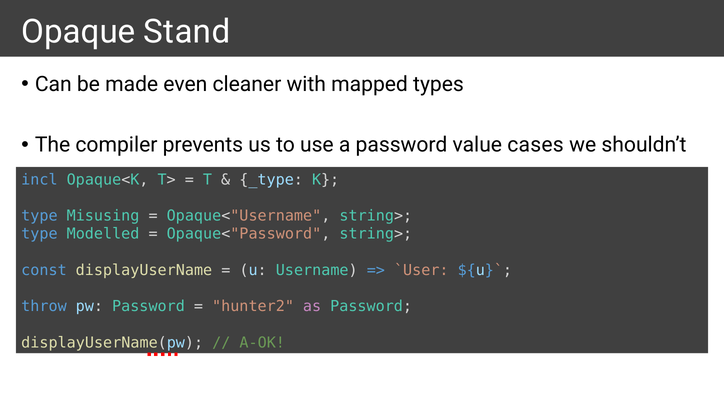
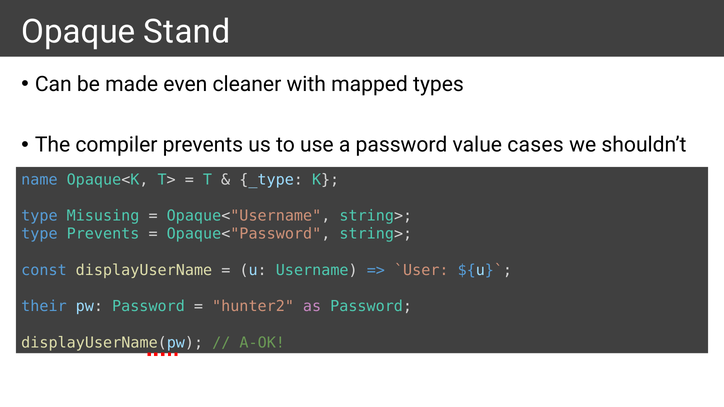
incl: incl -> name
type Modelled: Modelled -> Prevents
throw: throw -> their
